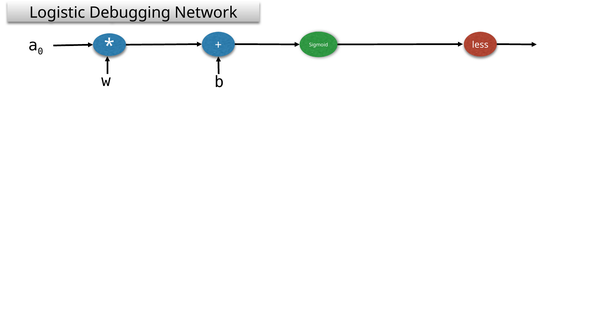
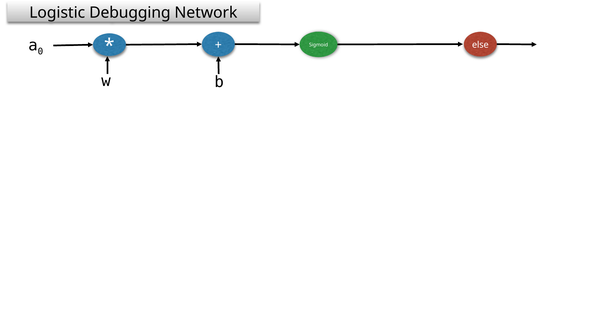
less: less -> else
